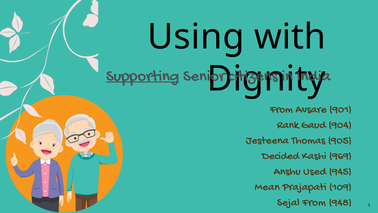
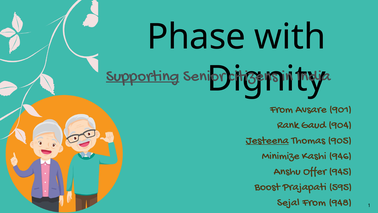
Using: Using -> Phase
Jesteena underline: none -> present
Decided: Decided -> Minimize
969: 969 -> 946
Used: Used -> Offer
Mean: Mean -> Boost
109: 109 -> 595
